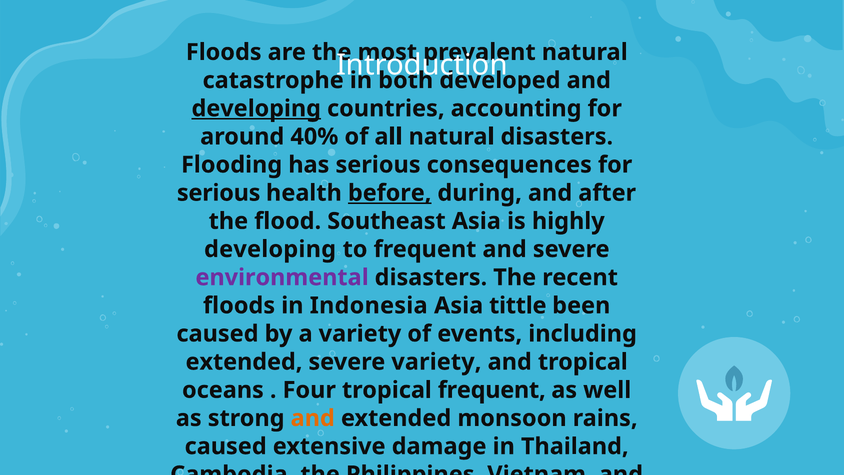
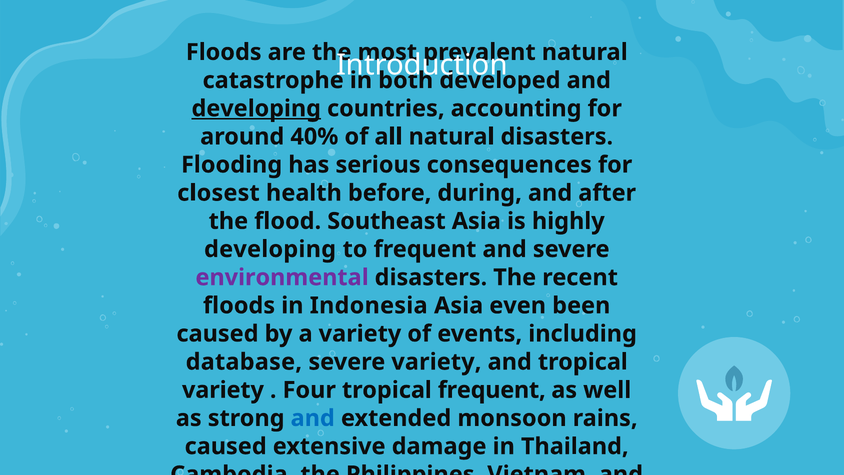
serious at (219, 193): serious -> closest
before underline: present -> none
tittle: tittle -> even
extended at (244, 362): extended -> database
oceans at (223, 390): oceans -> variety
and at (313, 418) colour: orange -> blue
